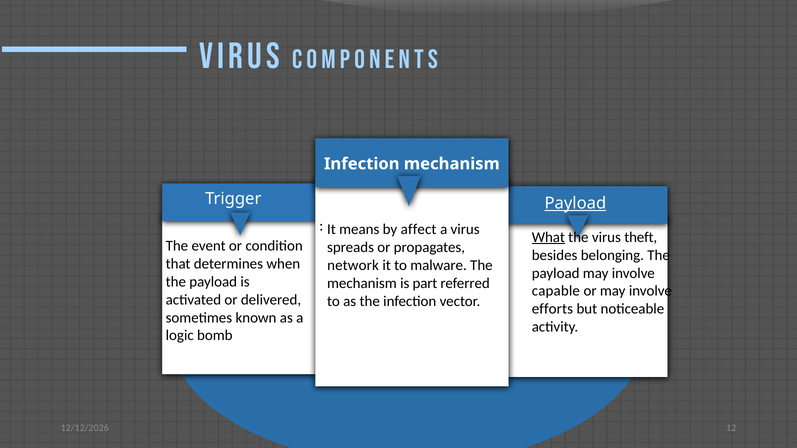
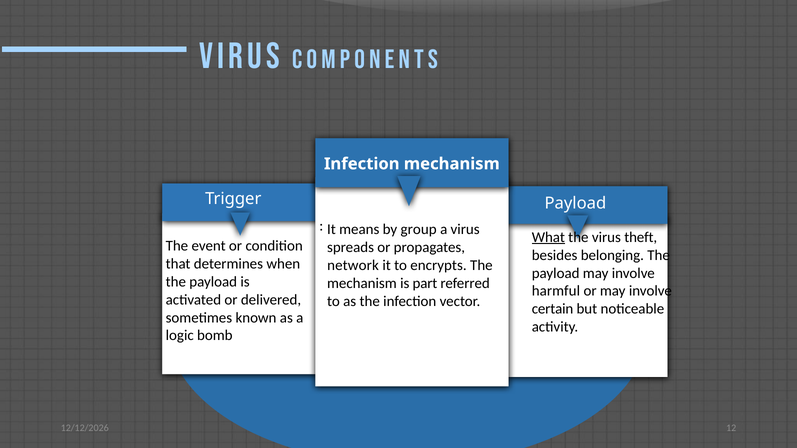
Payload at (575, 203) underline: present -> none
affect: affect -> group
malware: malware -> encrypts
capable: capable -> harmful
efforts: efforts -> certain
